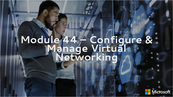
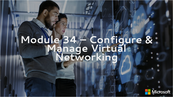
44: 44 -> 34
